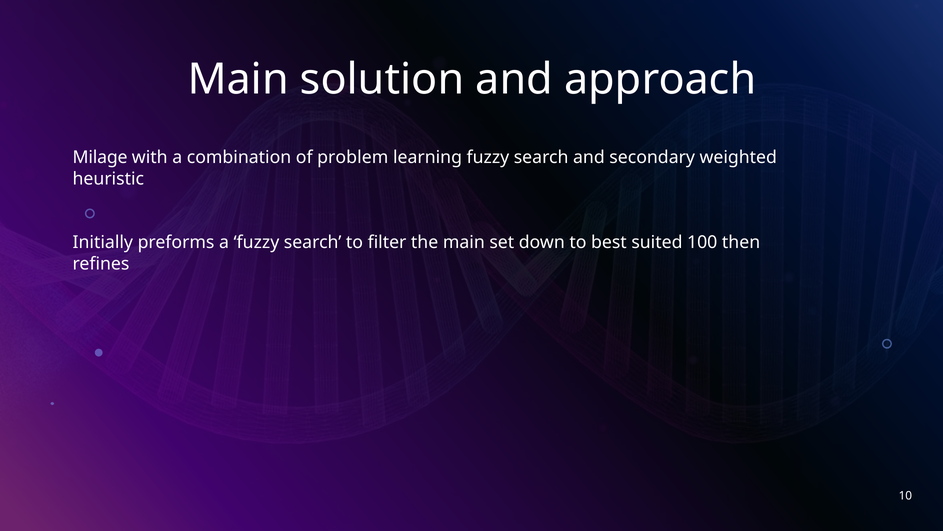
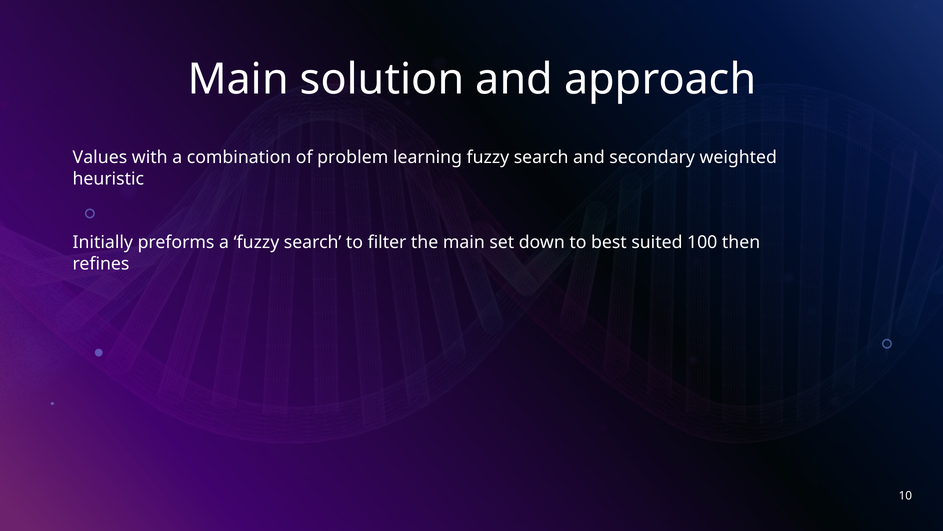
Milage: Milage -> Values
